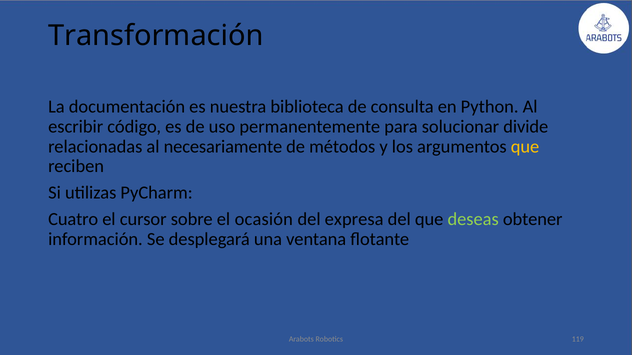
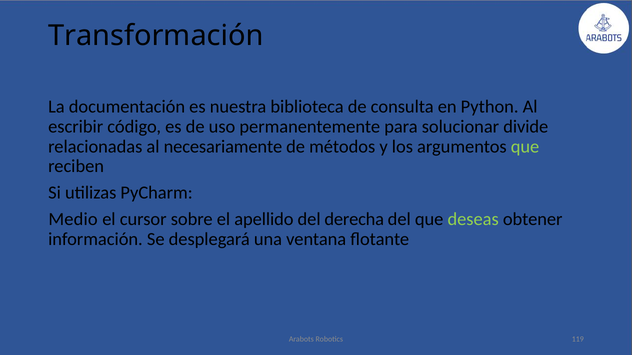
que at (525, 147) colour: yellow -> light green
Cuatro: Cuatro -> Medio
ocasión: ocasión -> apellido
expresa: expresa -> derecha
